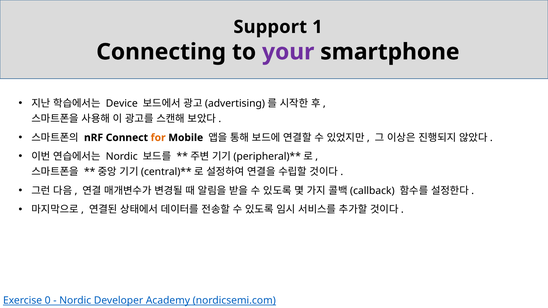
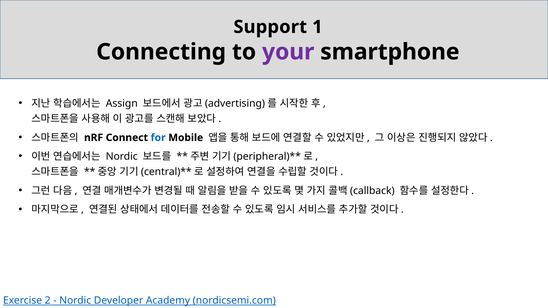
Device: Device -> Assign
for colour: orange -> blue
0: 0 -> 2
